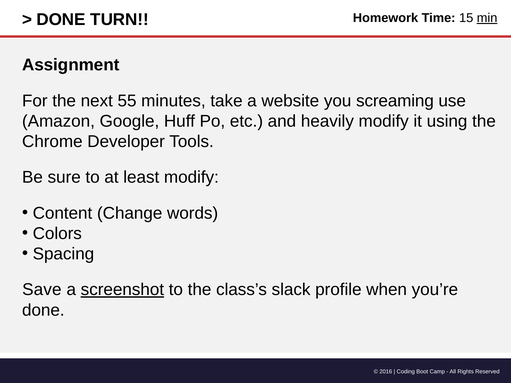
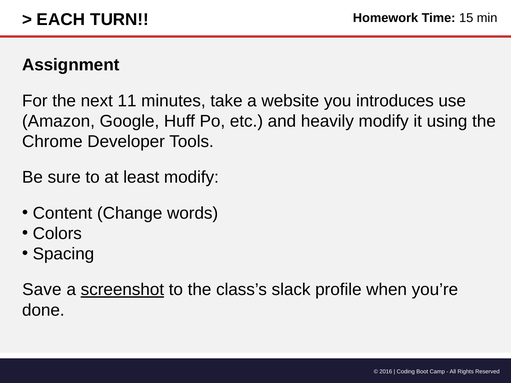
DONE at (61, 19): DONE -> EACH
min underline: present -> none
55: 55 -> 11
screaming: screaming -> introduces
